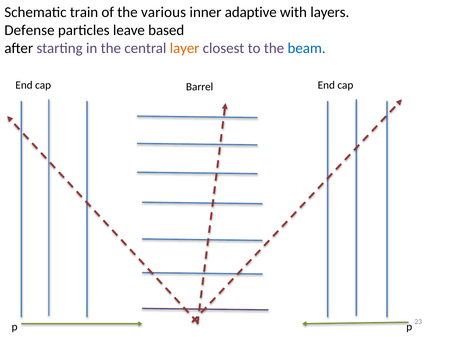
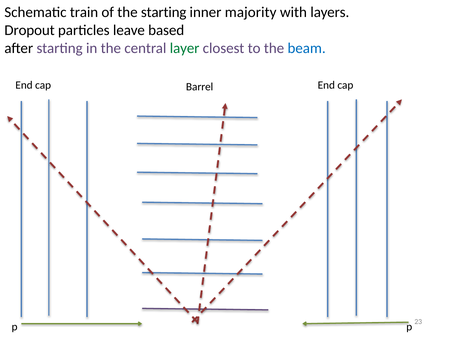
the various: various -> starting
adaptive: adaptive -> majority
Defense: Defense -> Dropout
layer colour: orange -> green
